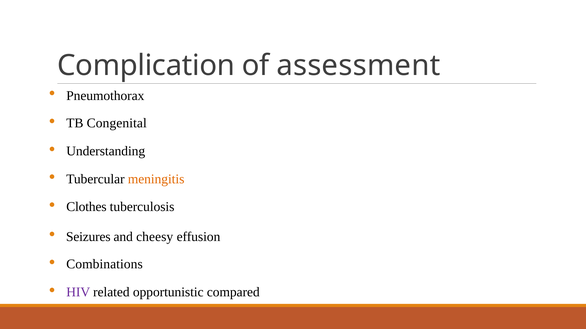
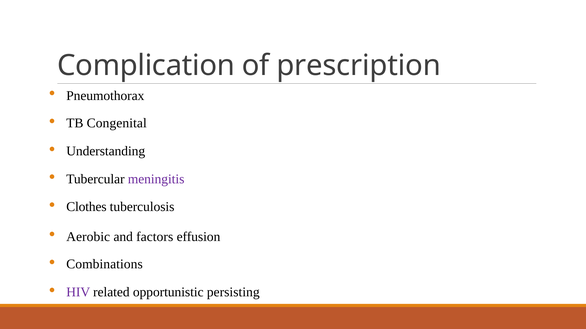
assessment: assessment -> prescription
meningitis colour: orange -> purple
Seizures: Seizures -> Aerobic
cheesy: cheesy -> factors
compared: compared -> persisting
